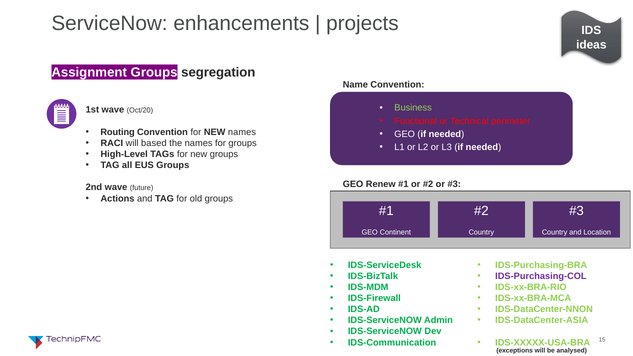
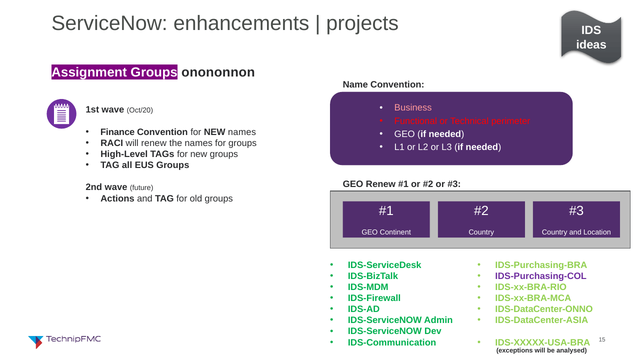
segregation: segregation -> onononnon
Business colour: light green -> pink
Routing: Routing -> Finance
will based: based -> renew
IDS-DataCenter-NNON: IDS-DataCenter-NNON -> IDS-DataCenter-ONNO
